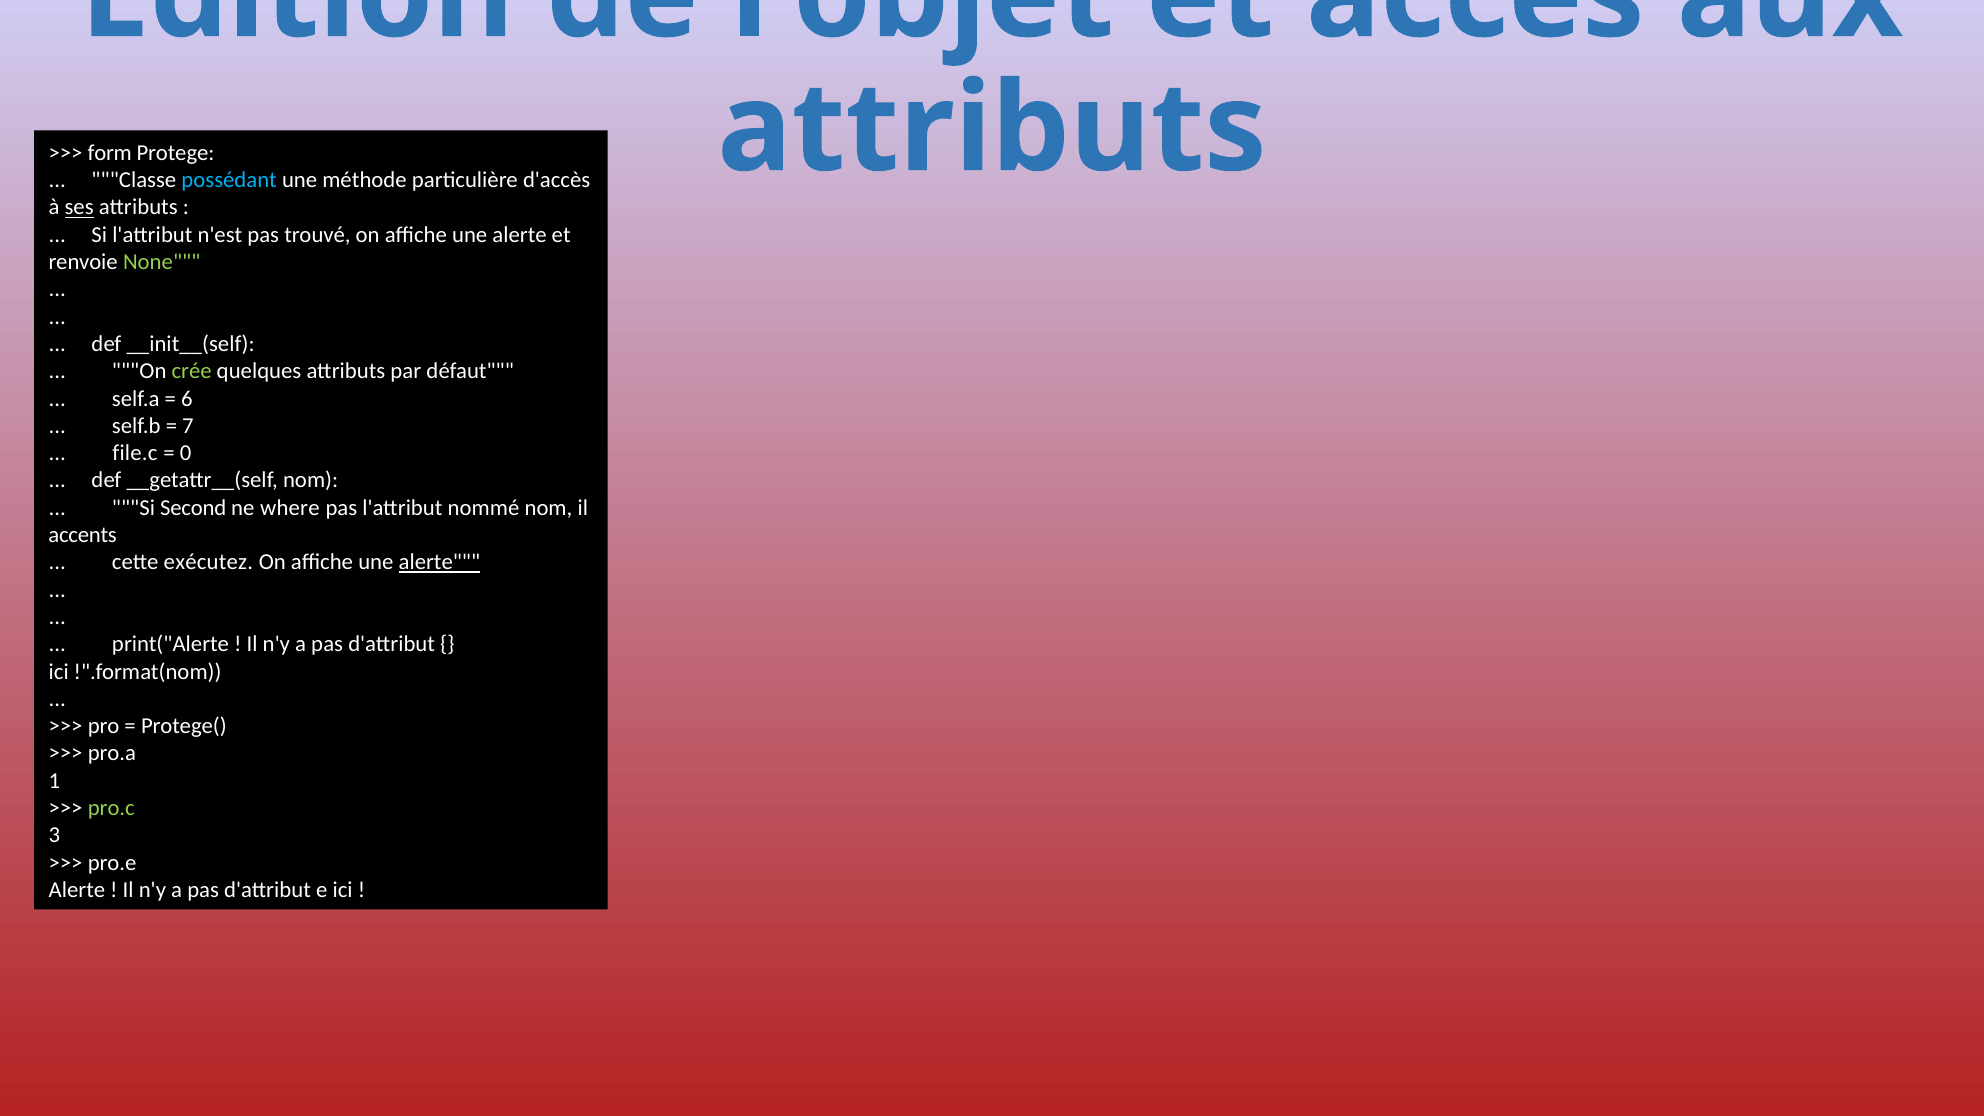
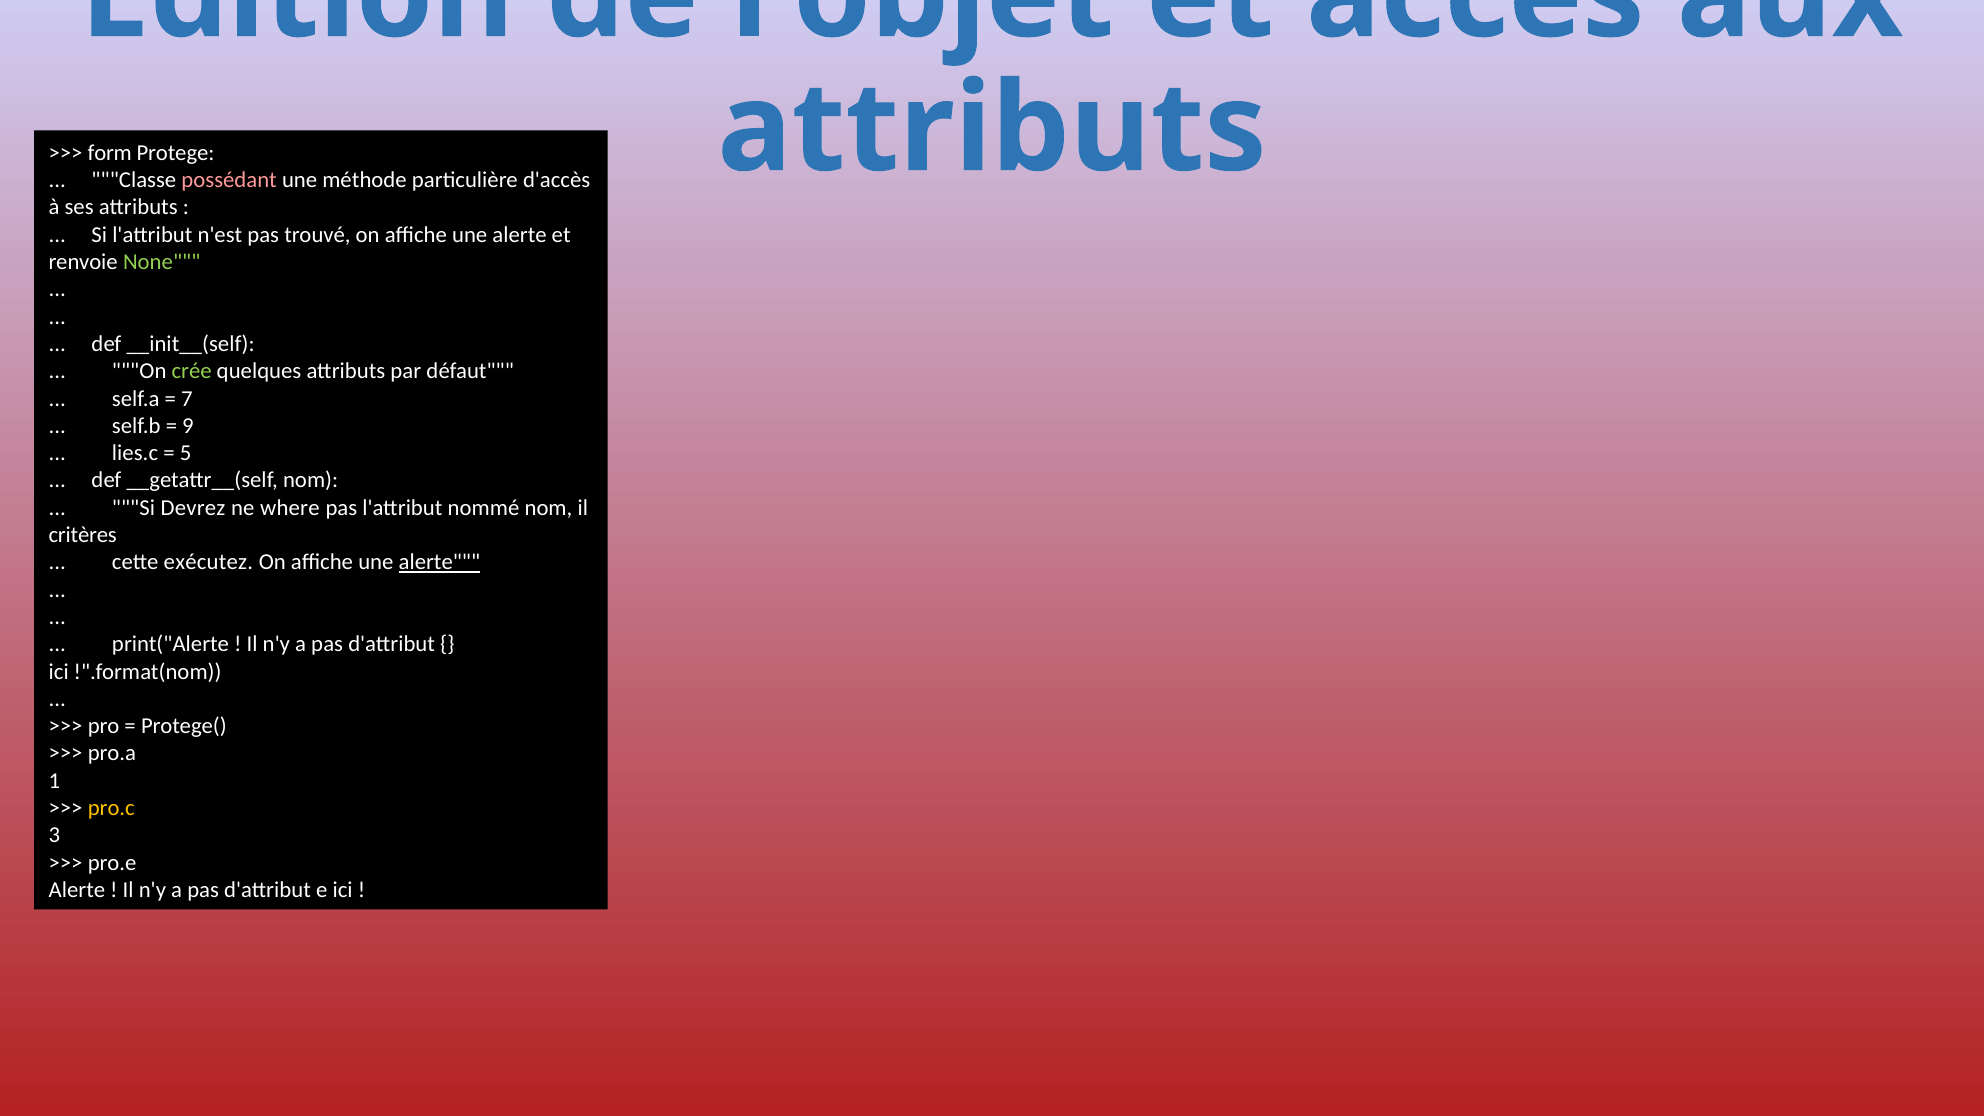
possédant colour: light blue -> pink
ses underline: present -> none
6: 6 -> 7
7: 7 -> 9
file.c: file.c -> lies.c
0: 0 -> 5
Second: Second -> Devrez
accents: accents -> critères
pro.c colour: light green -> yellow
